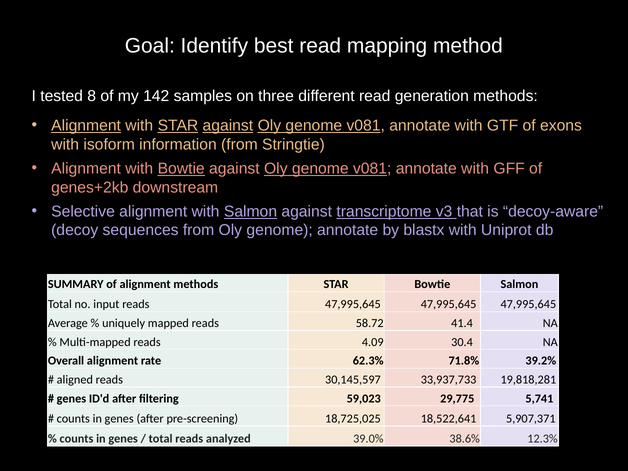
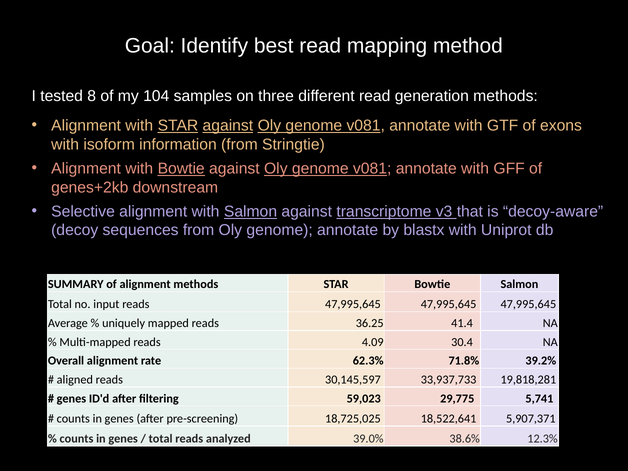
142: 142 -> 104
Alignment at (86, 126) underline: present -> none
58.72: 58.72 -> 36.25
